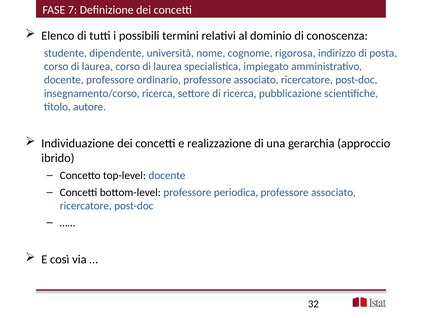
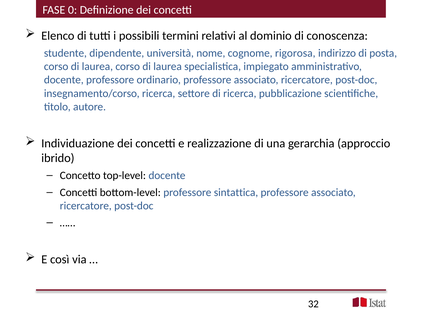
7: 7 -> 0
periodica: periodica -> sintattica
